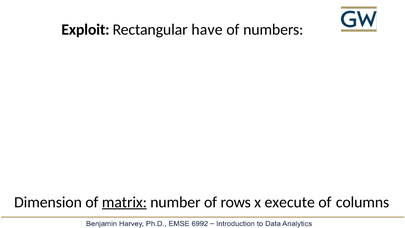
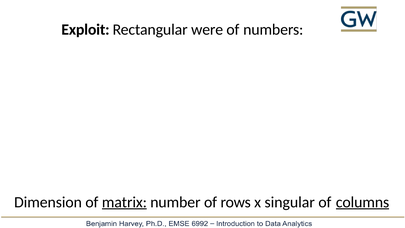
have: have -> were
execute: execute -> singular
columns underline: none -> present
